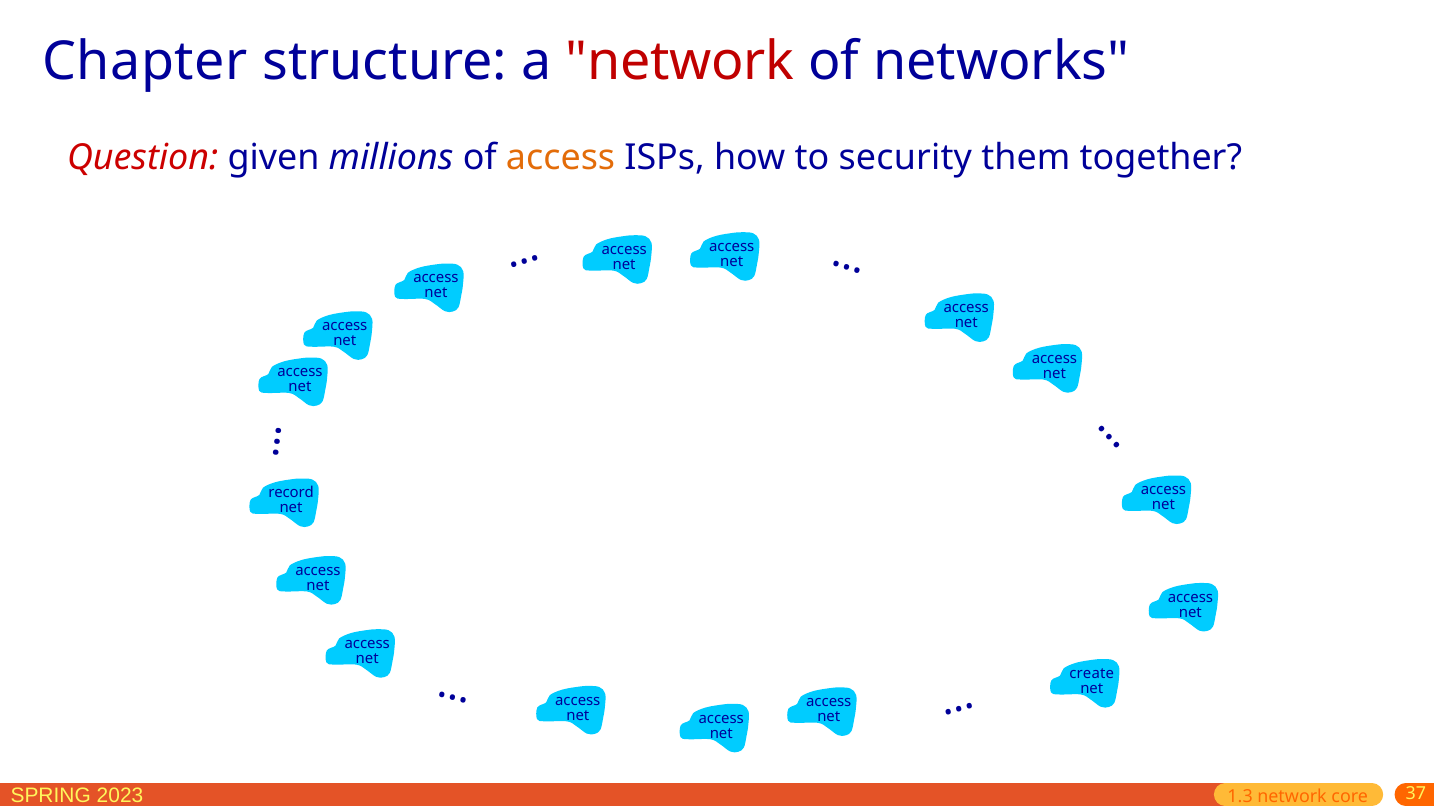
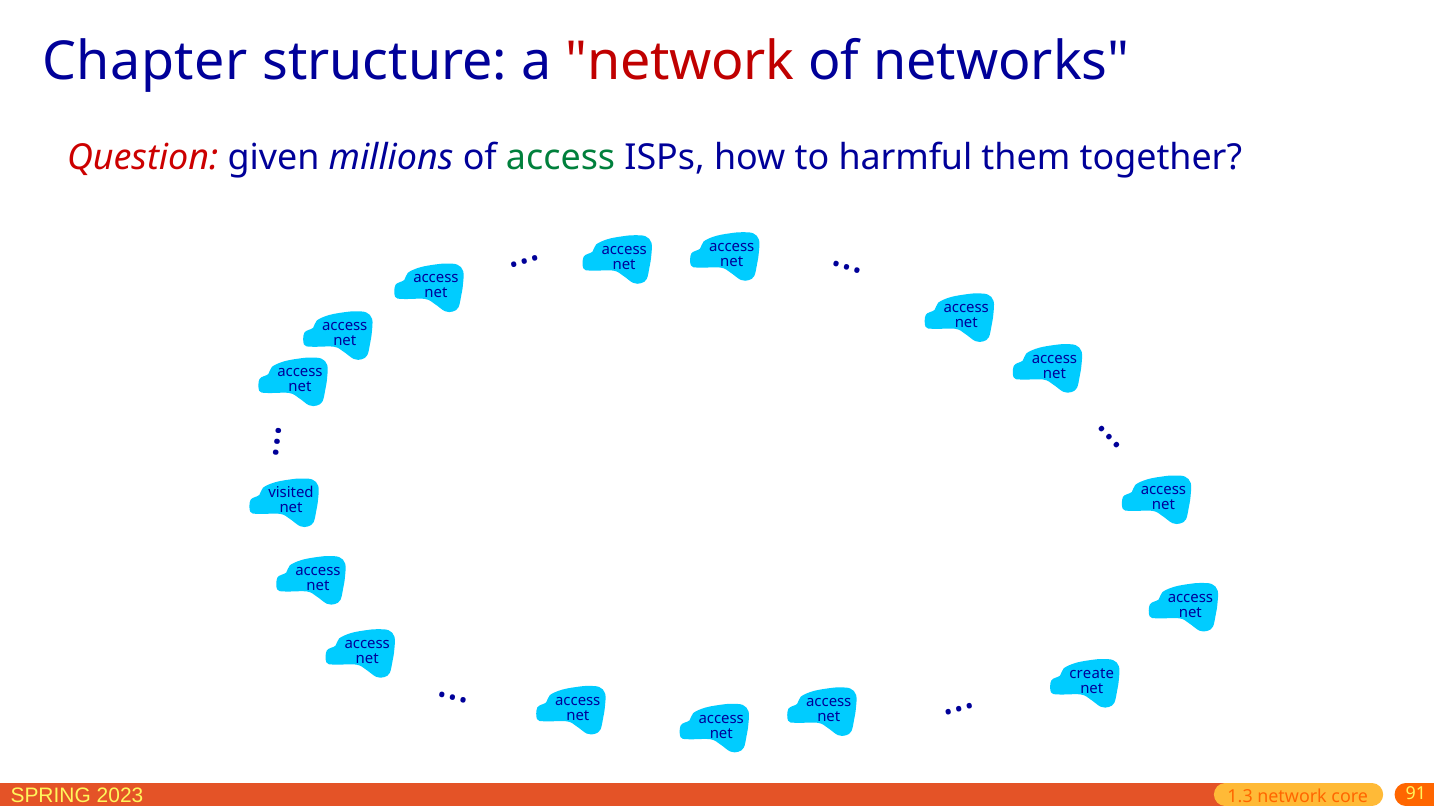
access at (561, 157) colour: orange -> green
security: security -> harmful
record: record -> visited
37: 37 -> 91
